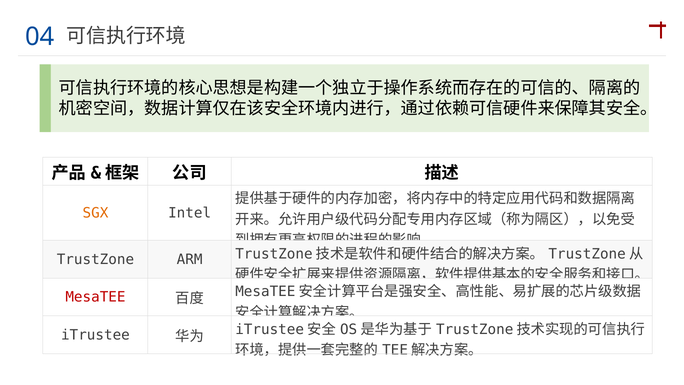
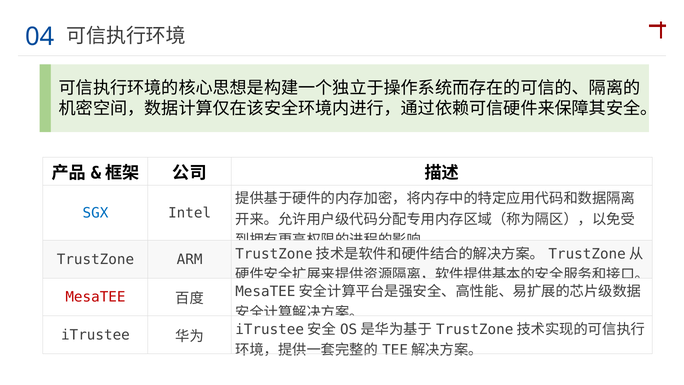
SGX colour: orange -> blue
